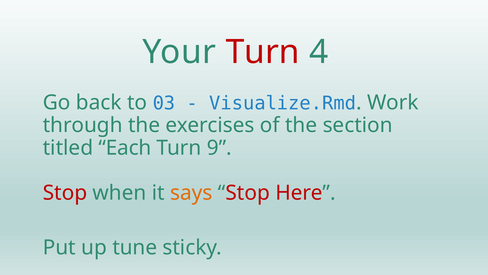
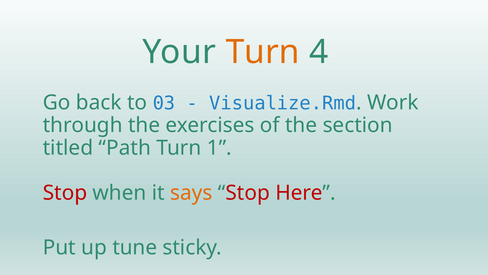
Turn at (263, 52) colour: red -> orange
Each: Each -> Path
9: 9 -> 1
